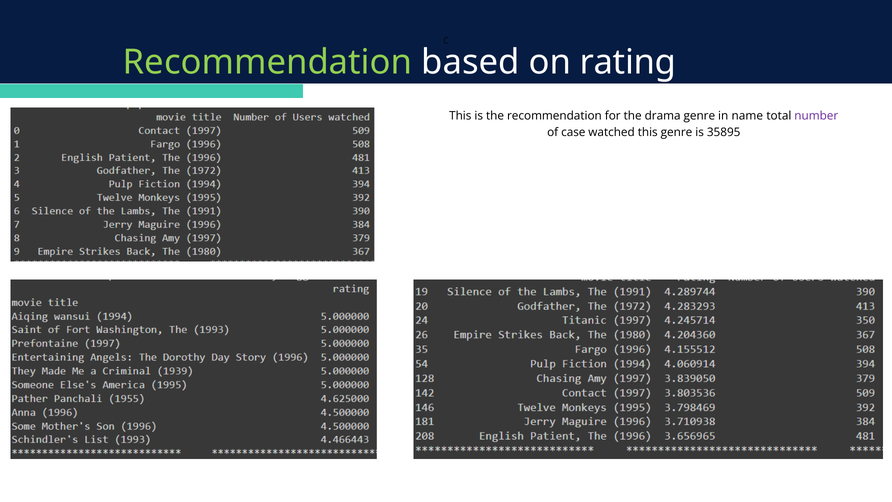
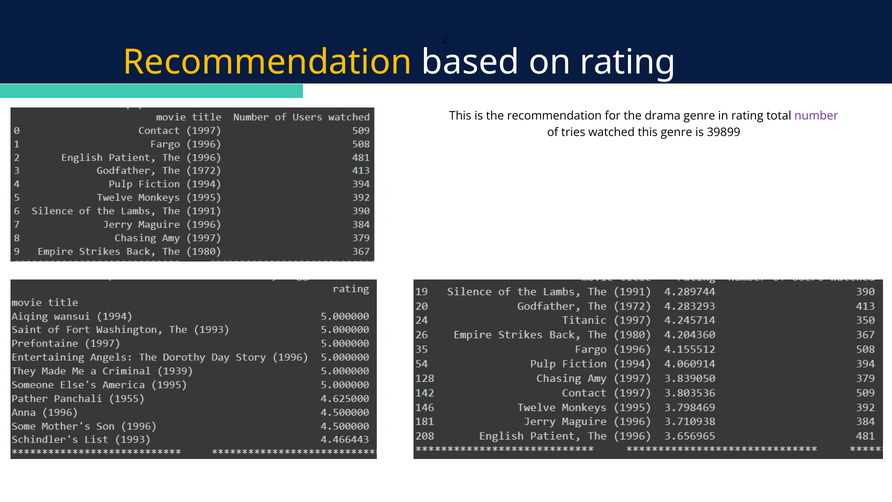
Recommendation at (268, 62) colour: light green -> yellow
in name: name -> rating
case: case -> tries
35895: 35895 -> 39899
